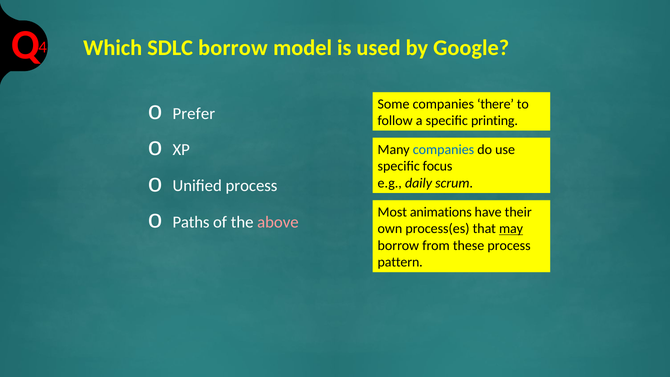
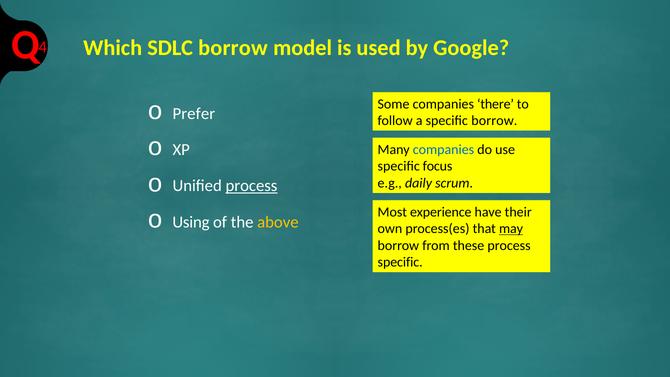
specific printing: printing -> borrow
process at (251, 186) underline: none -> present
animations: animations -> experience
Paths: Paths -> Using
above colour: pink -> yellow
pattern at (400, 262): pattern -> specific
